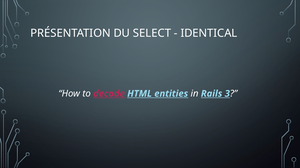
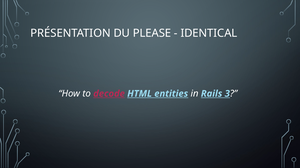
SELECT: SELECT -> PLEASE
